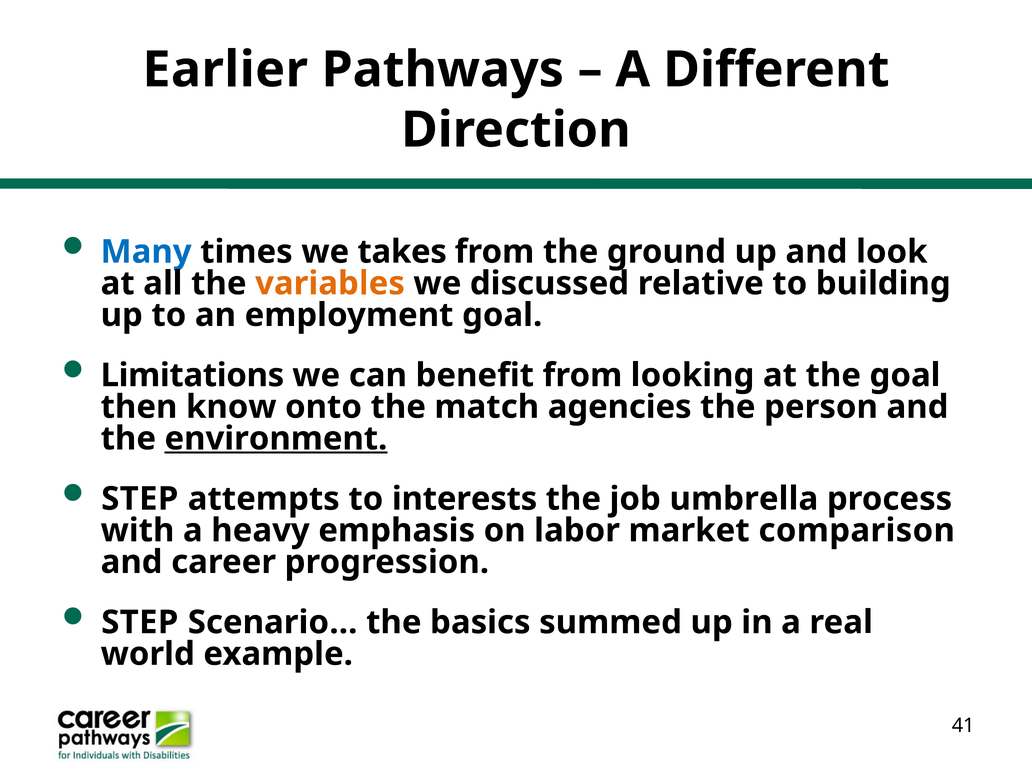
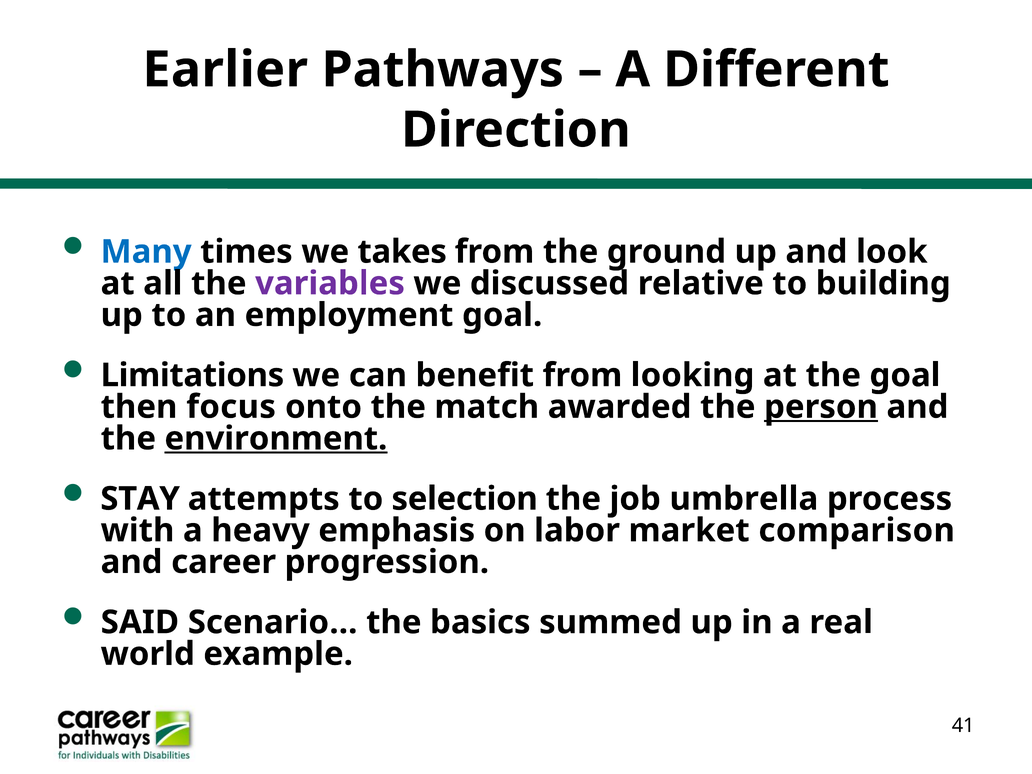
variables colour: orange -> purple
know: know -> focus
agencies: agencies -> awarded
person underline: none -> present
STEP at (140, 499): STEP -> STAY
interests: interests -> selection
STEP at (140, 622): STEP -> SAID
